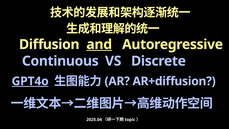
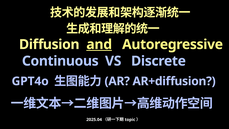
GPT4o underline: present -> none
